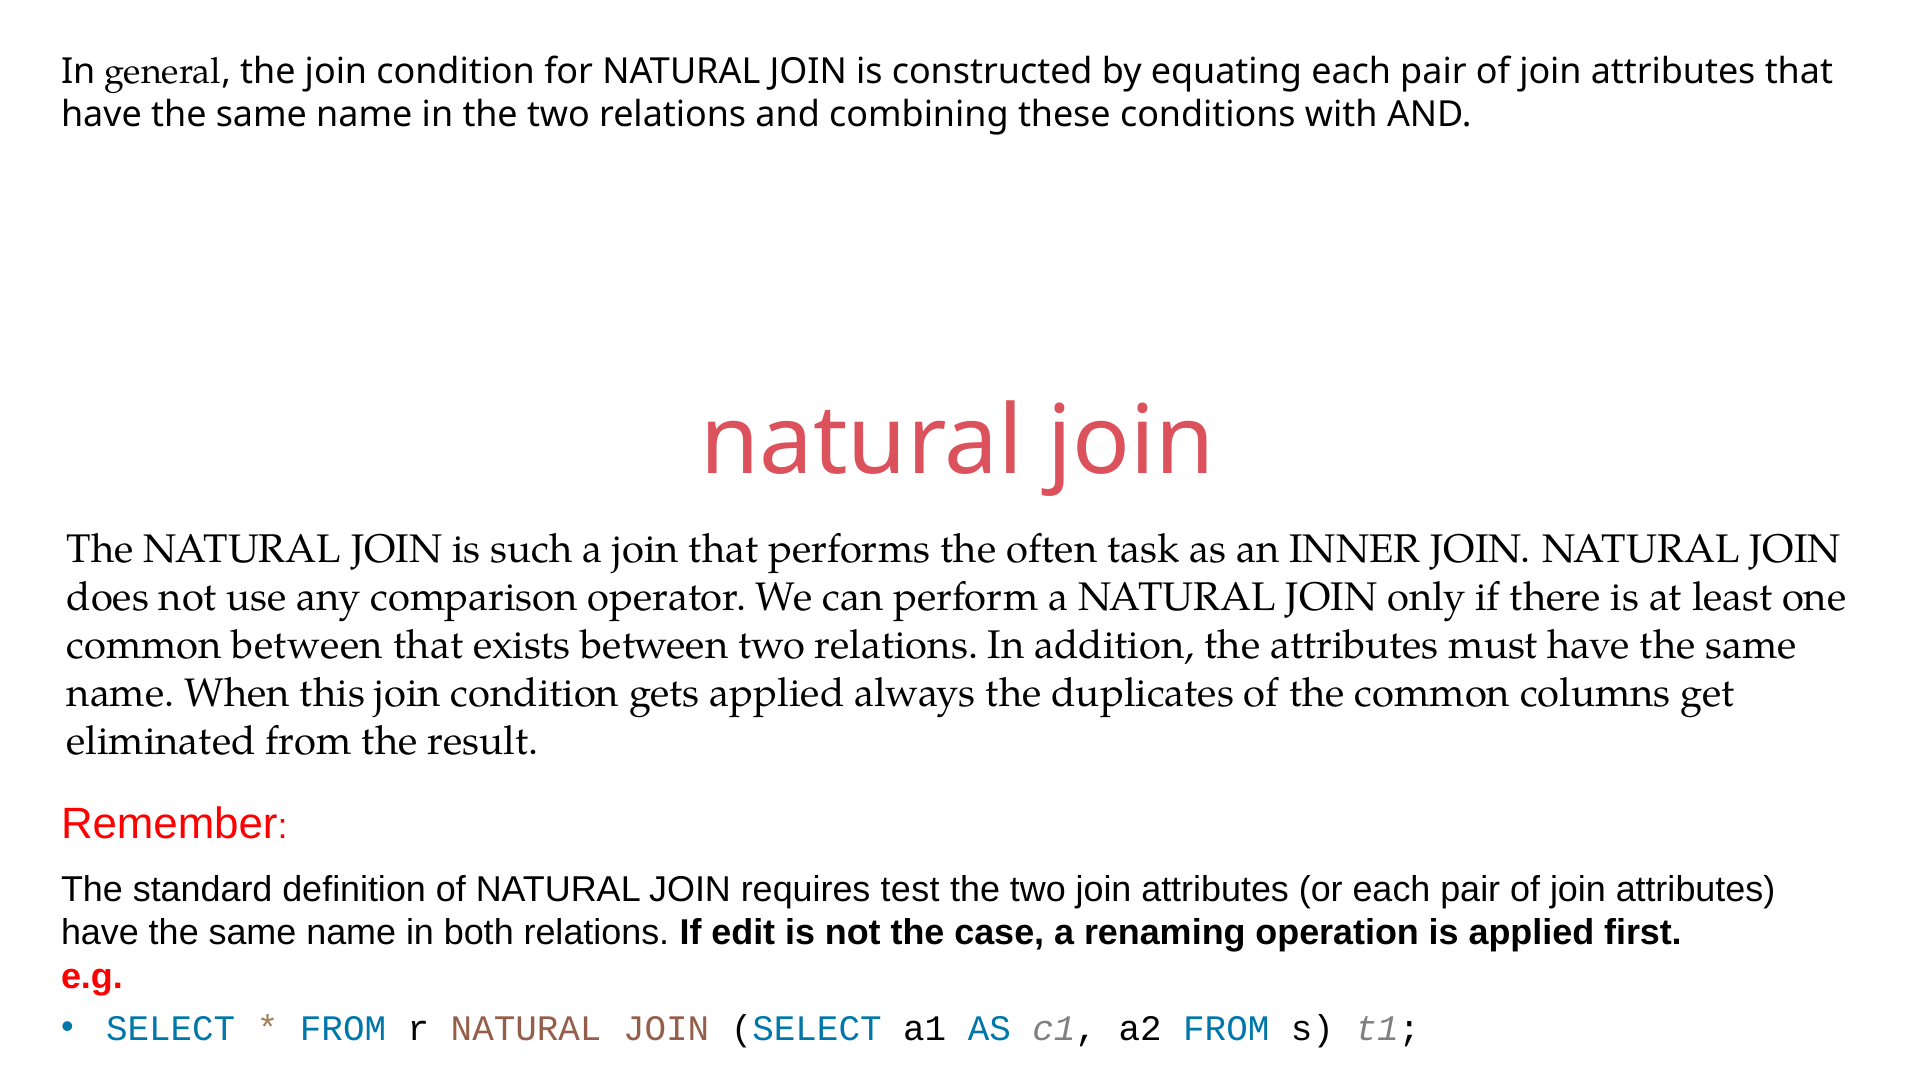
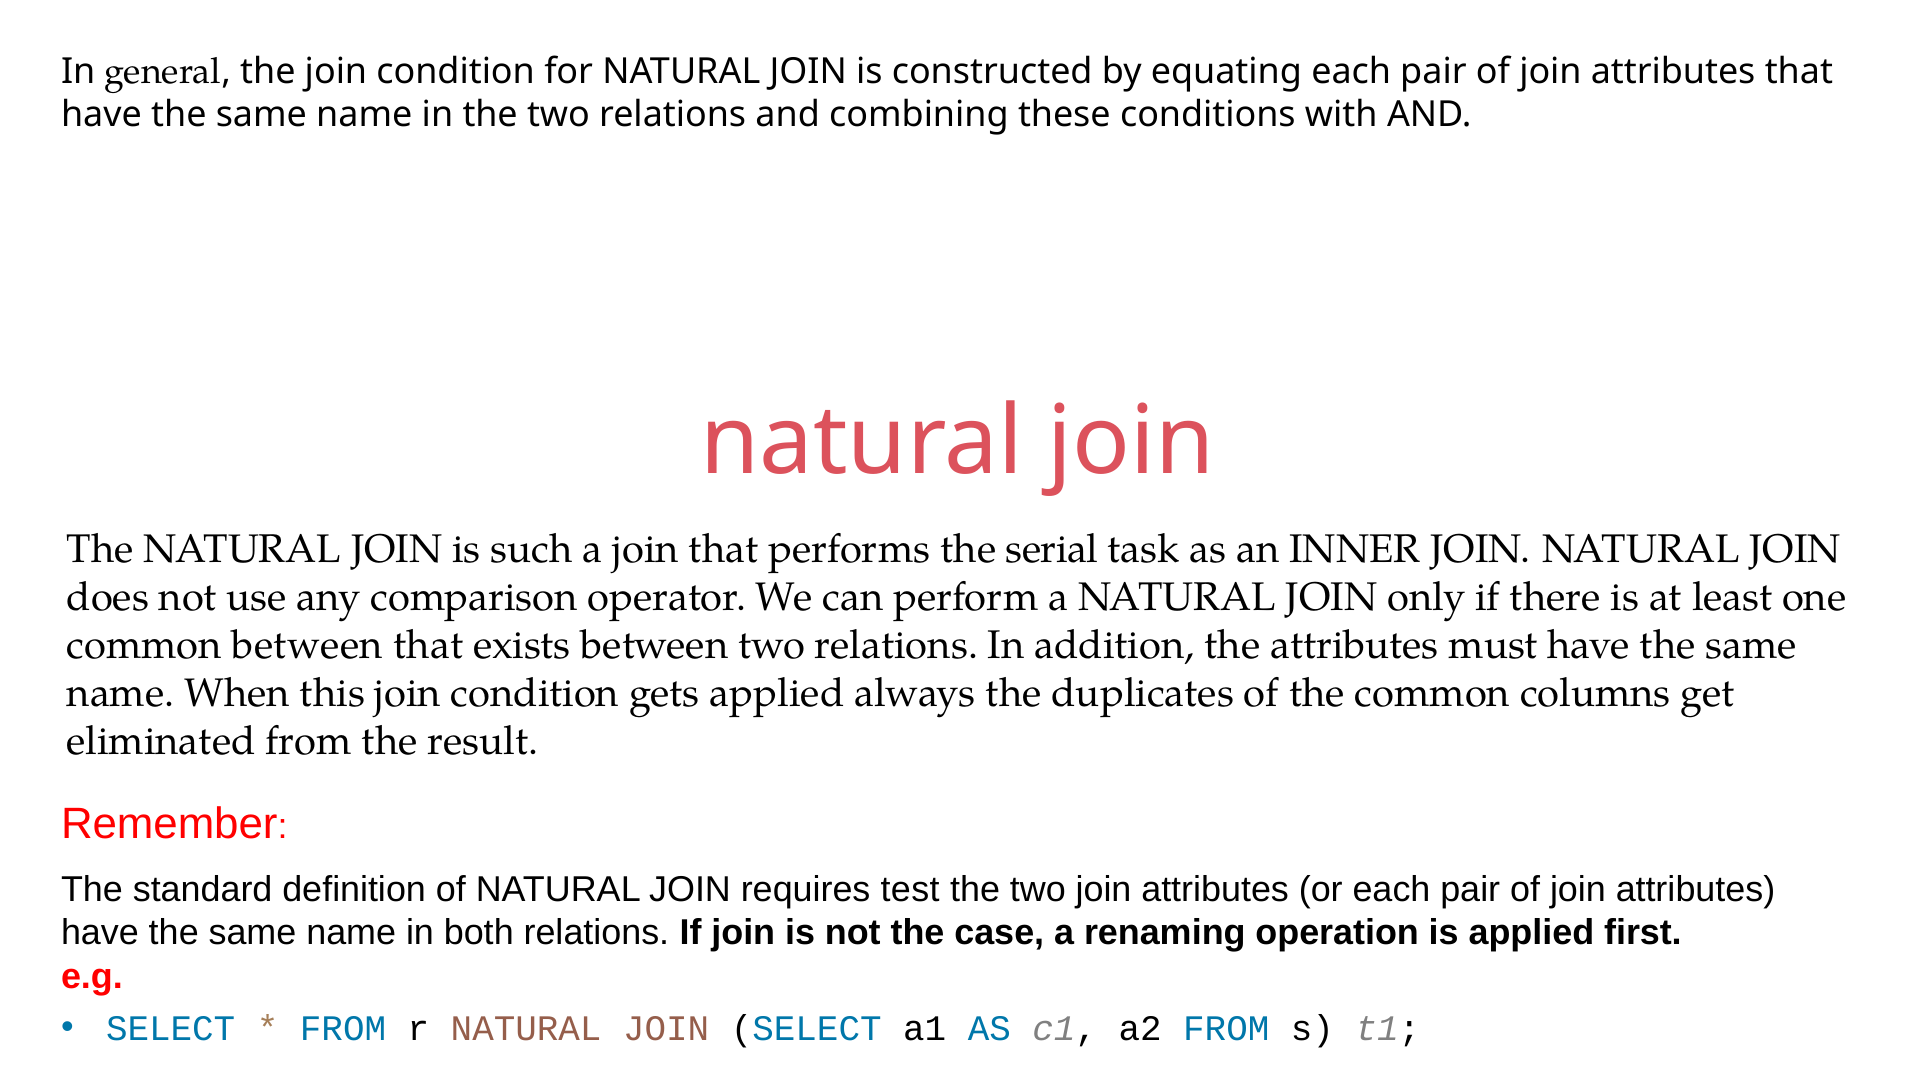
often: often -> serial
If edit: edit -> join
